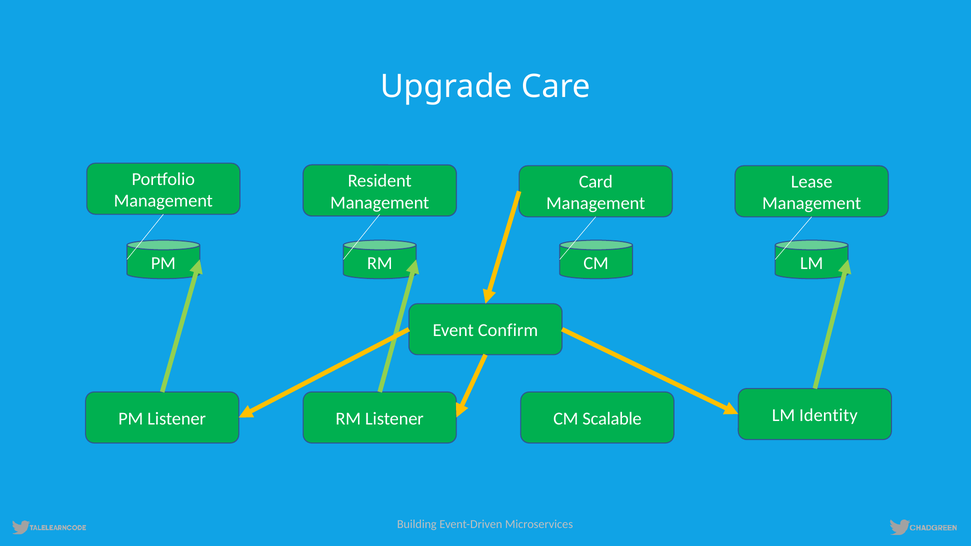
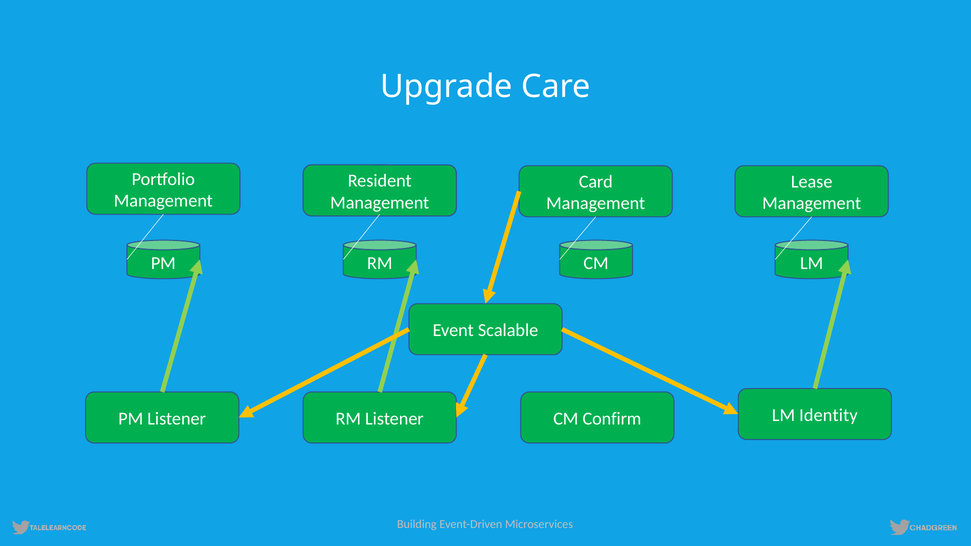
Confirm: Confirm -> Scalable
Scalable: Scalable -> Confirm
